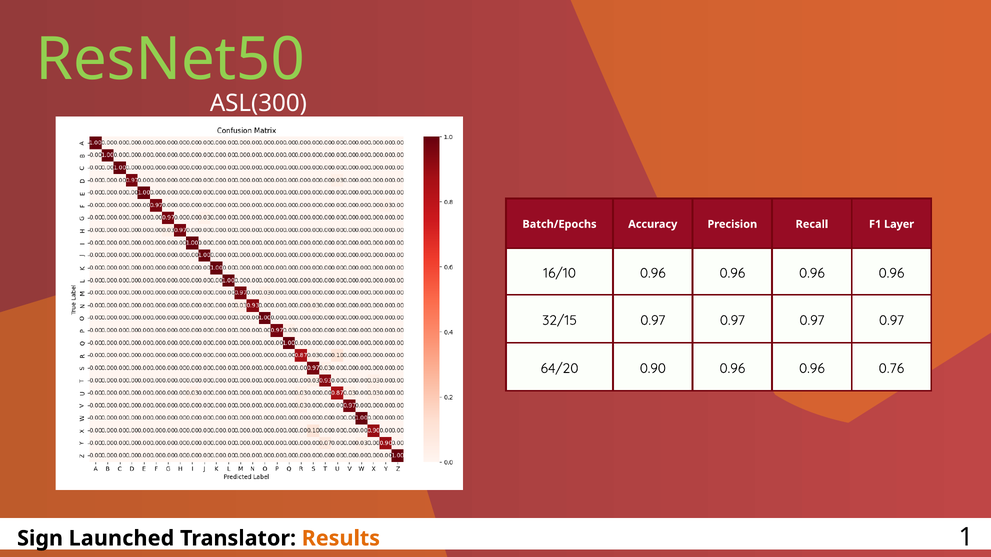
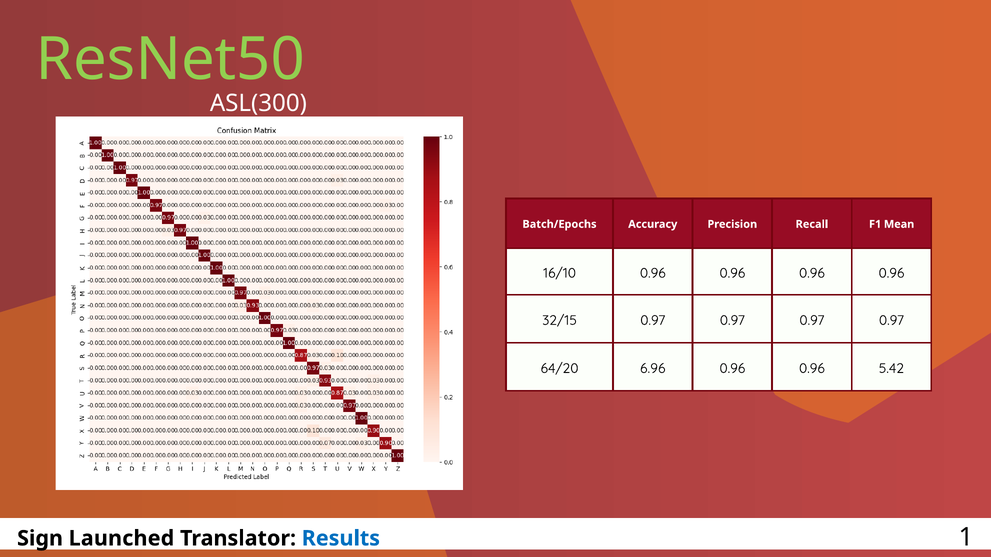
Layer: Layer -> Mean
0.90: 0.90 -> 6.96
0.76: 0.76 -> 5.42
Results colour: orange -> blue
